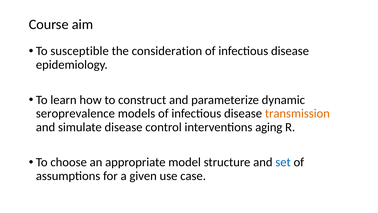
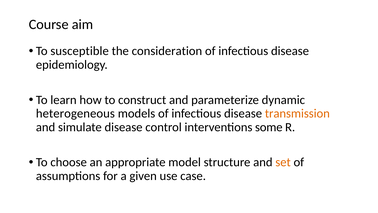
seroprevalence: seroprevalence -> heterogeneous
aging: aging -> some
set colour: blue -> orange
